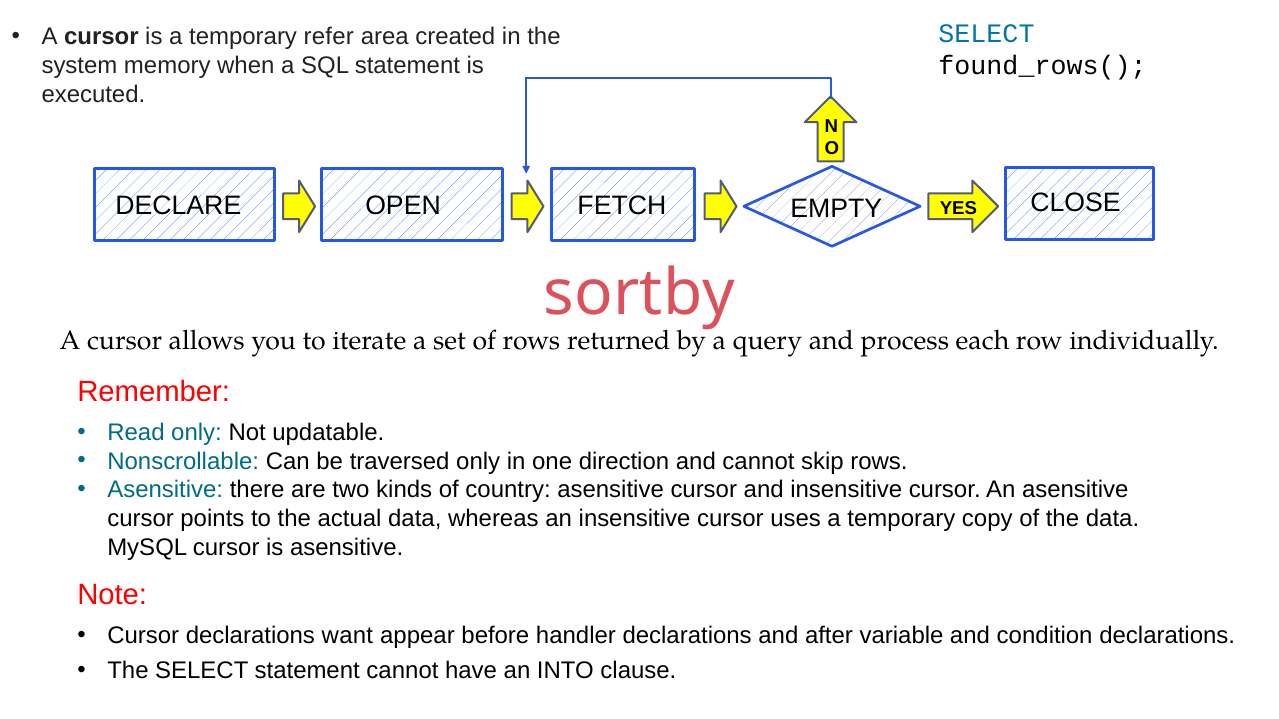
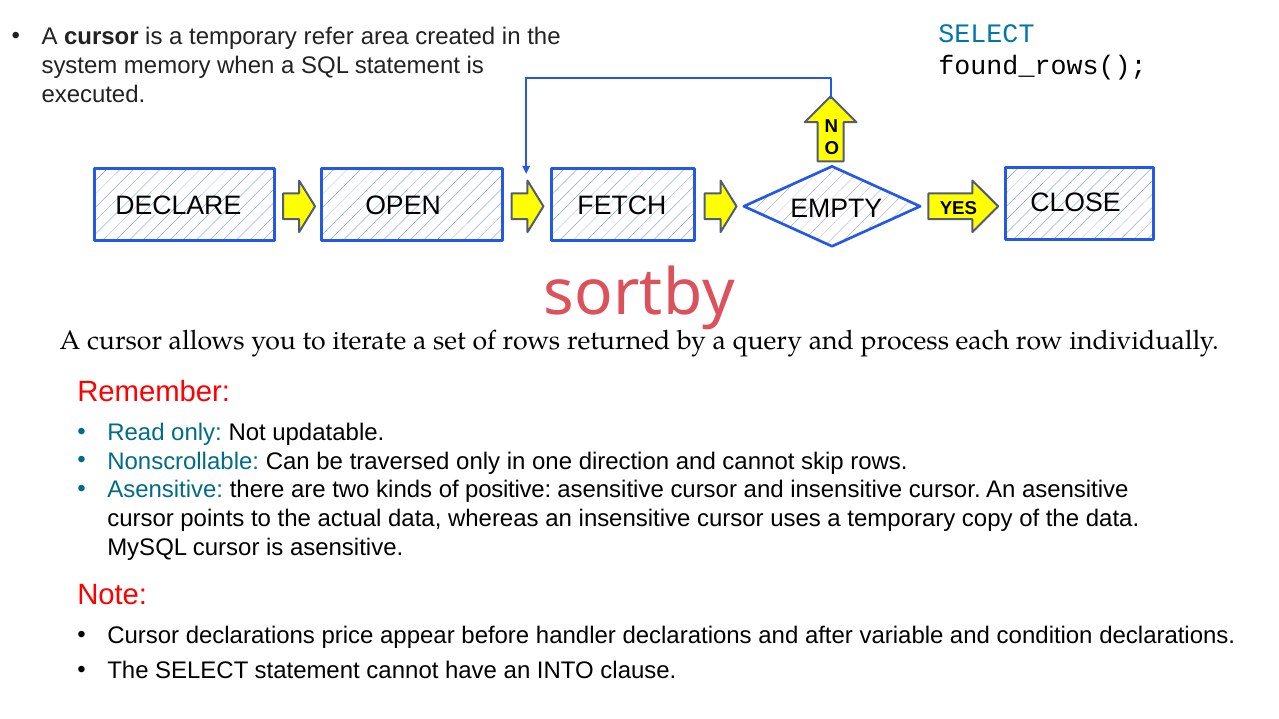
country: country -> positive
want: want -> price
